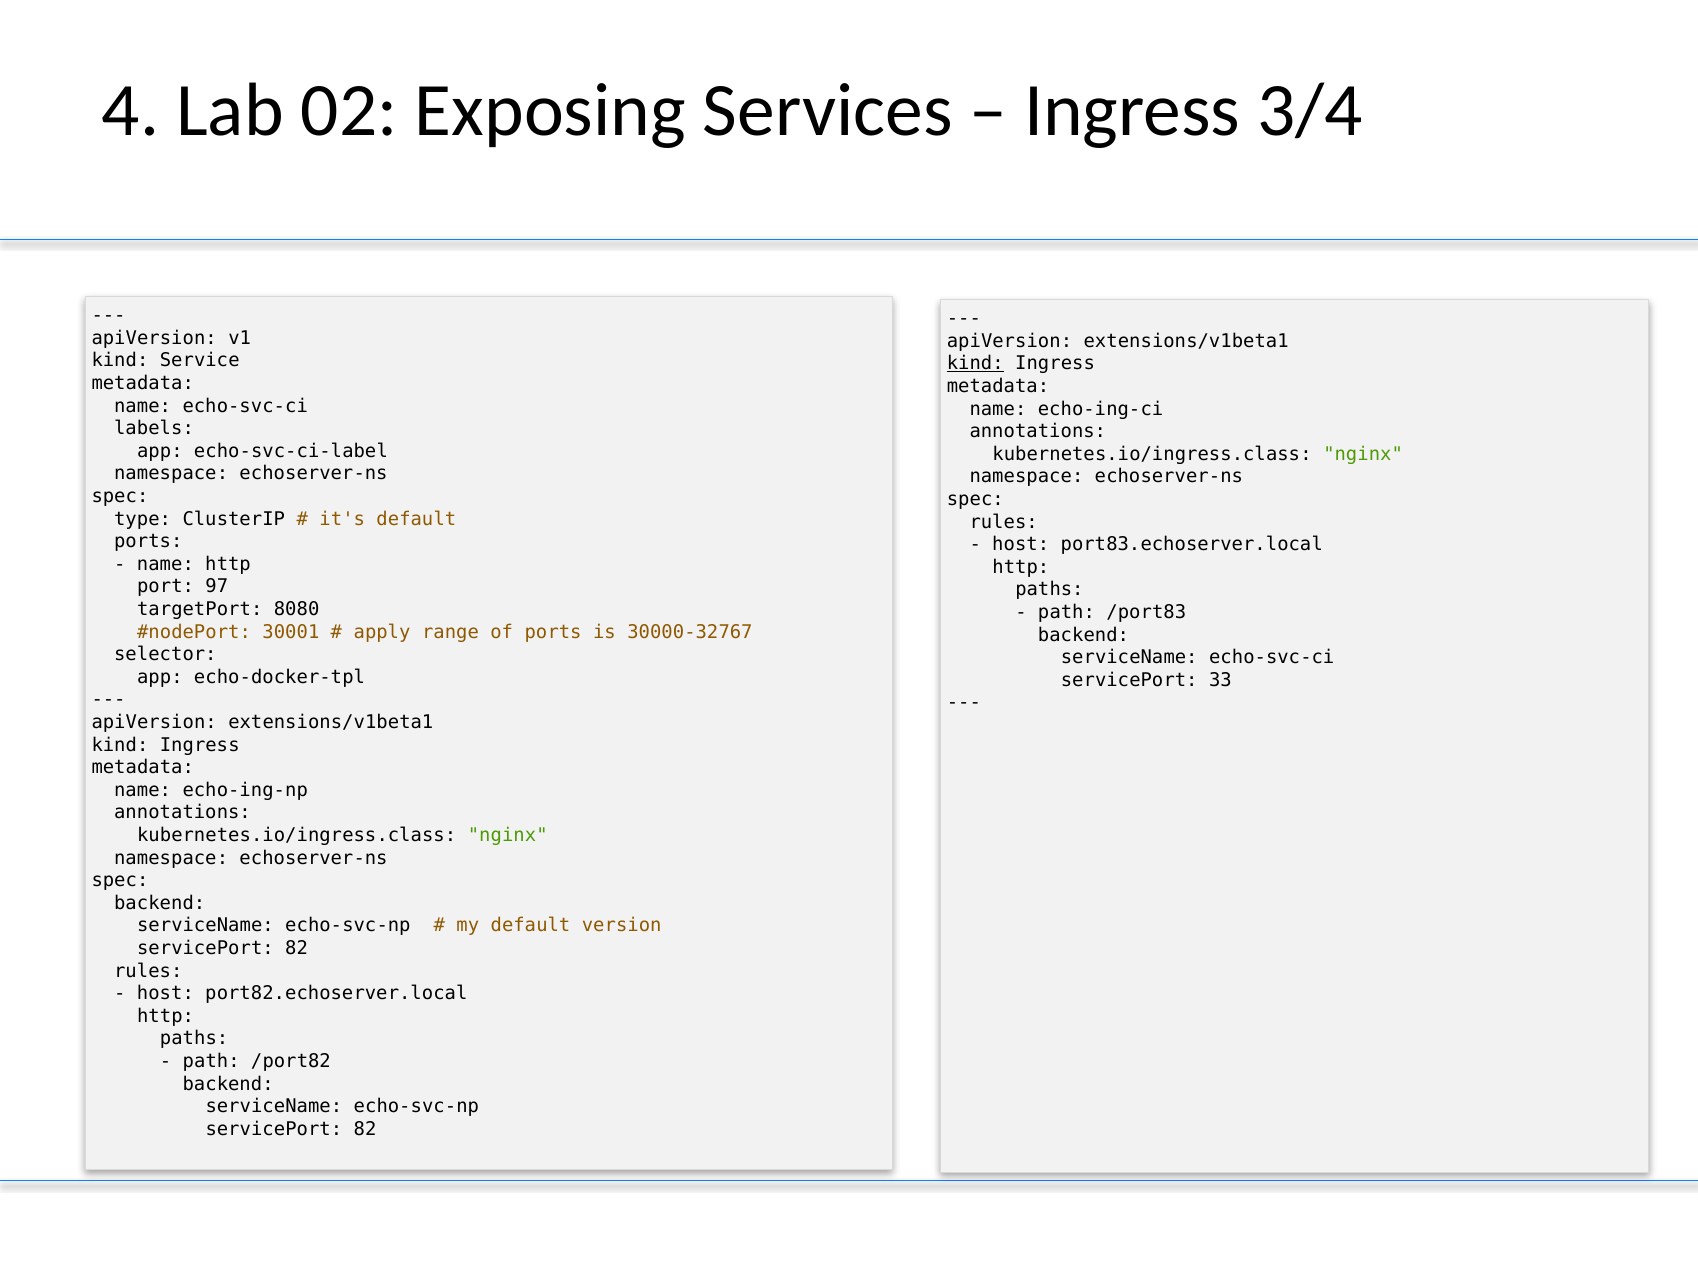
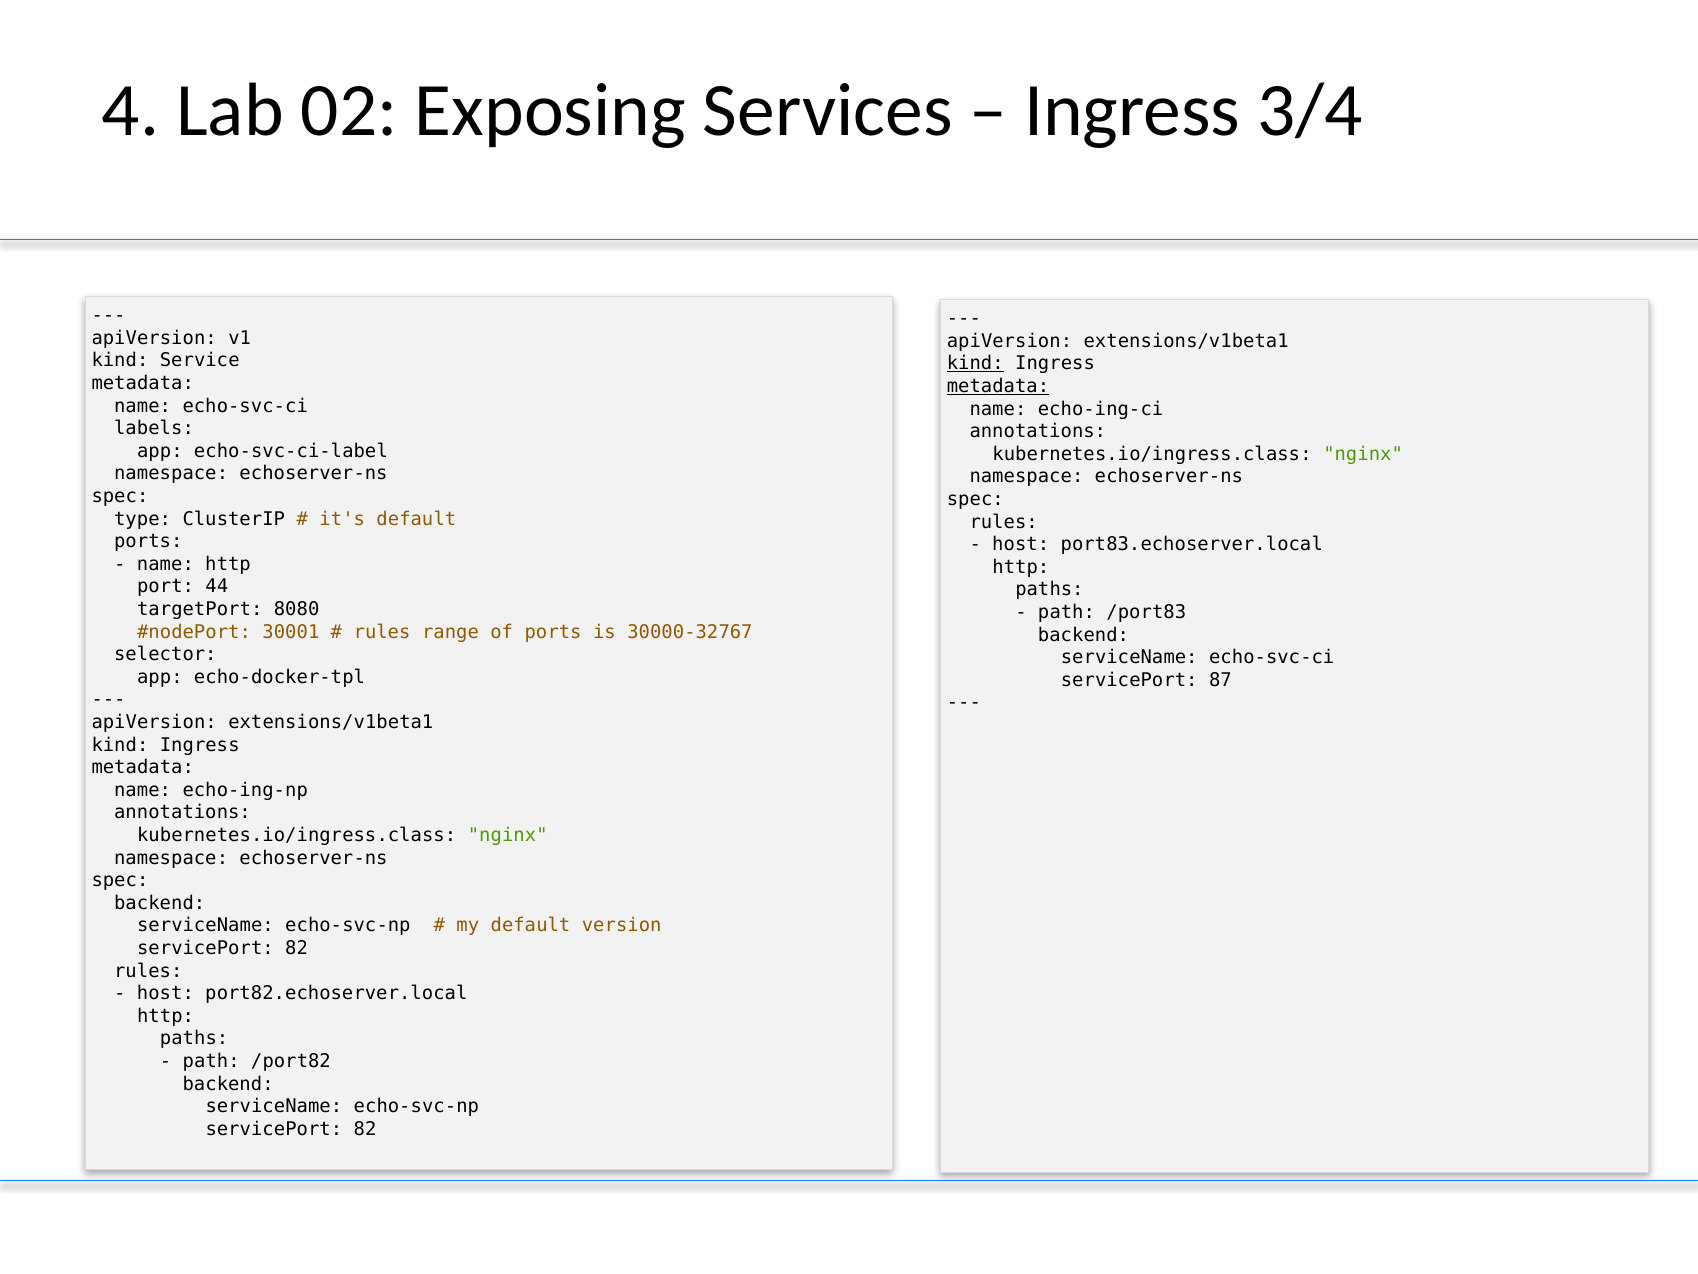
metadata at (998, 386) underline: none -> present
97: 97 -> 44
apply at (382, 632): apply -> rules
33: 33 -> 87
